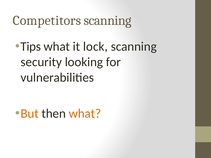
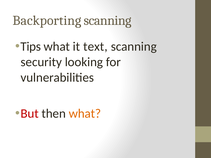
Competitors: Competitors -> Backporting
lock: lock -> text
But colour: orange -> red
